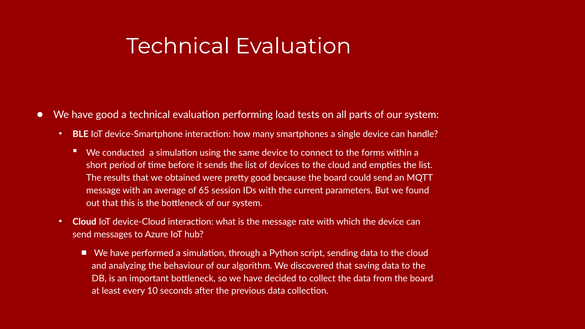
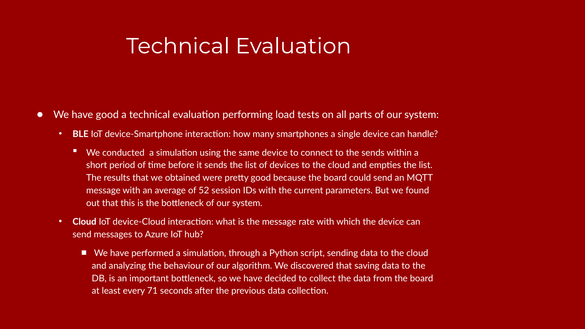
the forms: forms -> sends
65: 65 -> 52
10: 10 -> 71
